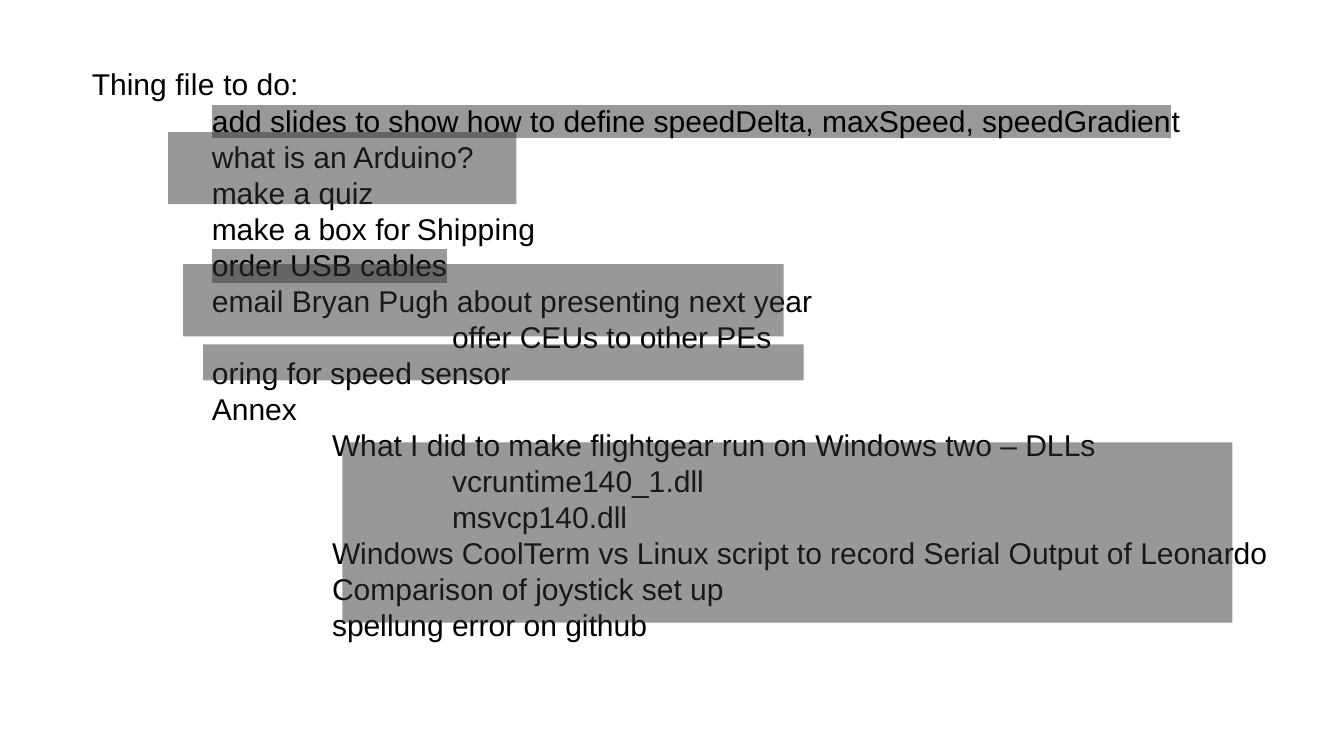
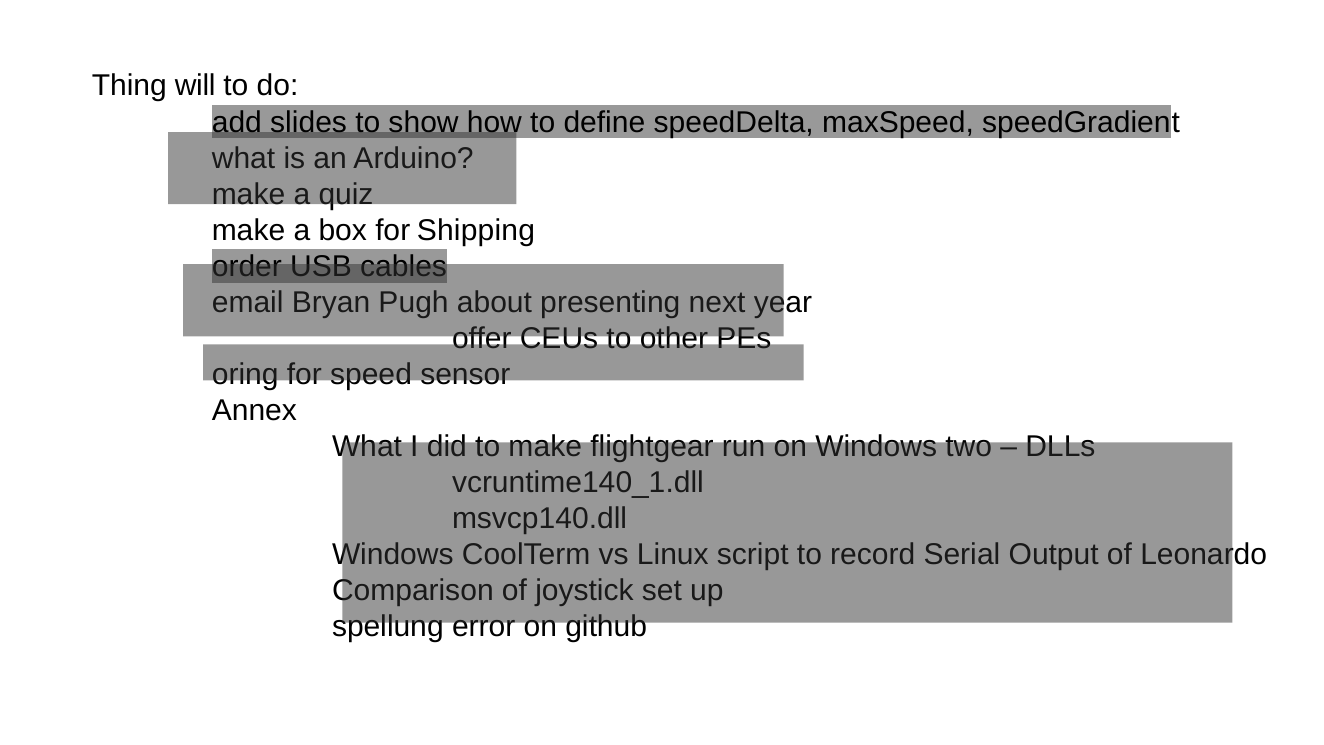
file: file -> will
